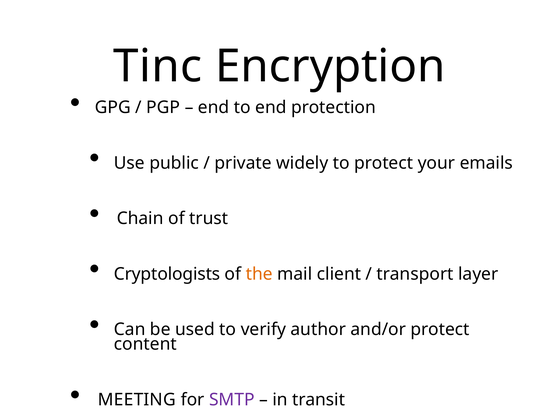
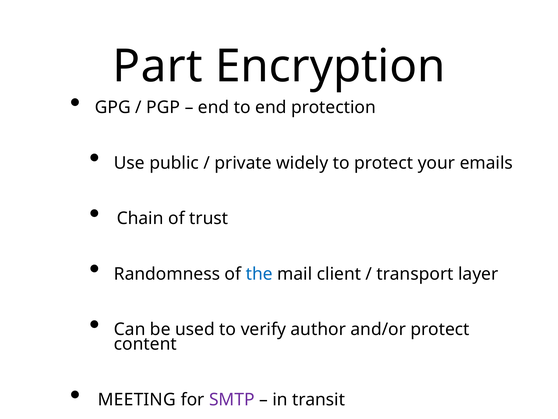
Tinc: Tinc -> Part
Cryptologists: Cryptologists -> Randomness
the colour: orange -> blue
